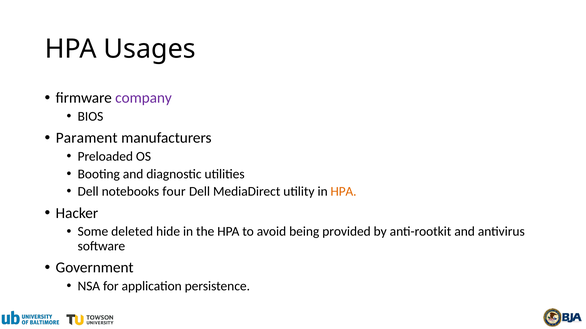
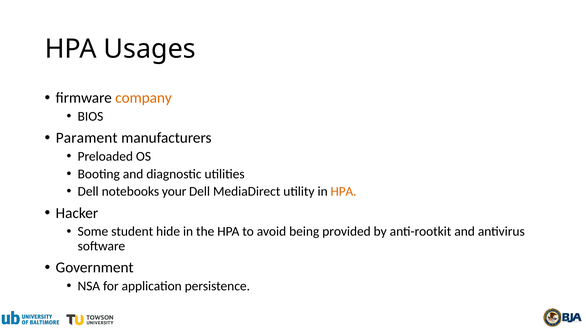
company colour: purple -> orange
four: four -> your
deleted: deleted -> student
